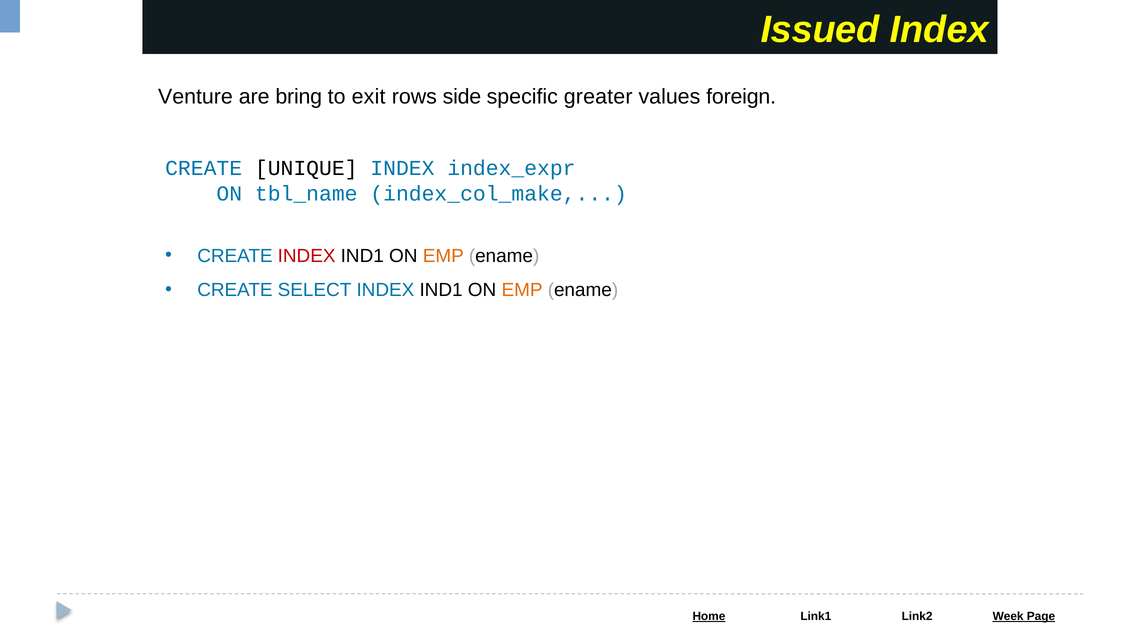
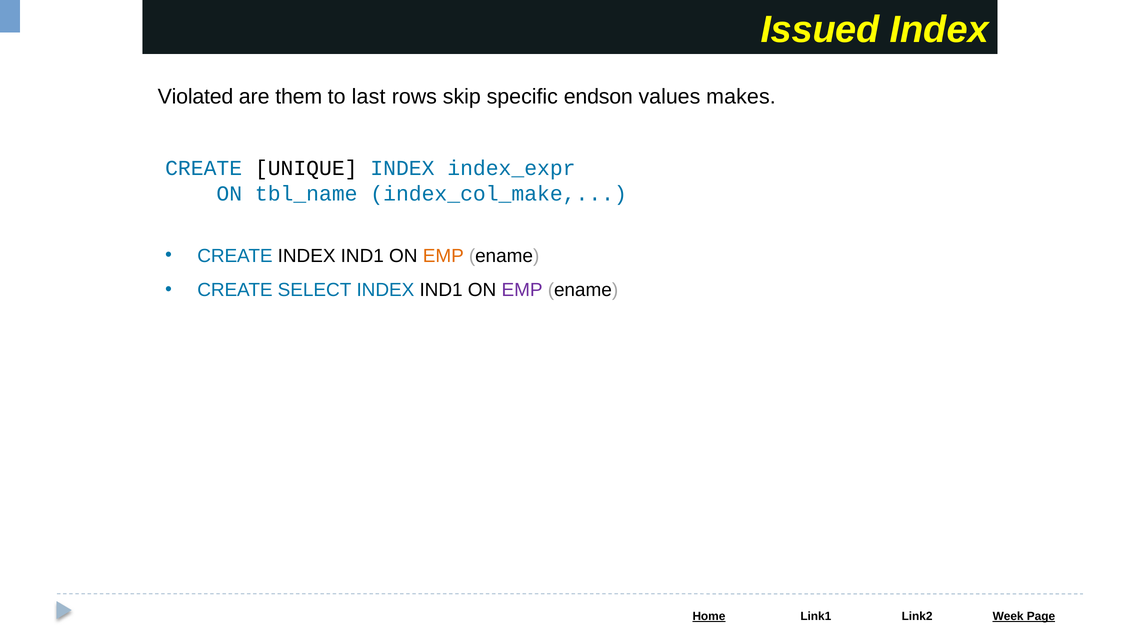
Venture: Venture -> Violated
bring: bring -> them
exit: exit -> last
side: side -> skip
greater: greater -> endson
foreign: foreign -> makes
INDEX at (307, 256) colour: red -> black
EMP at (522, 290) colour: orange -> purple
